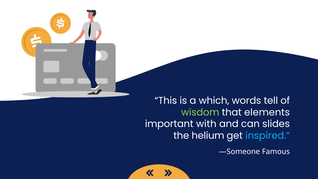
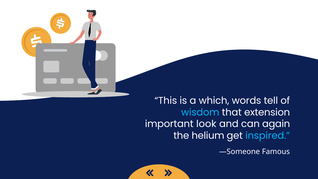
wisdom colour: light green -> light blue
elements: elements -> extension
with: with -> look
slides: slides -> again
